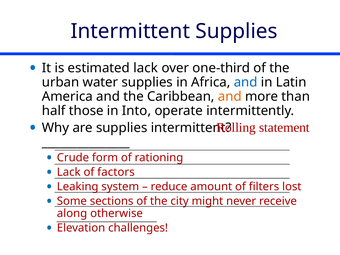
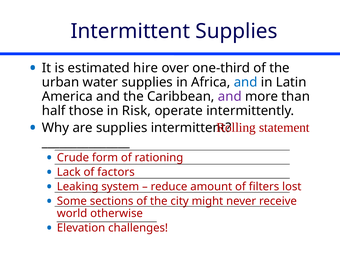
estimated lack: lack -> hire
and at (230, 97) colour: orange -> purple
Into: Into -> Risk
along: along -> world
